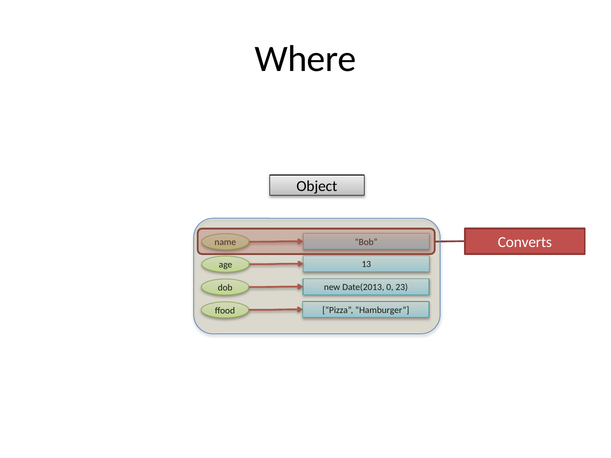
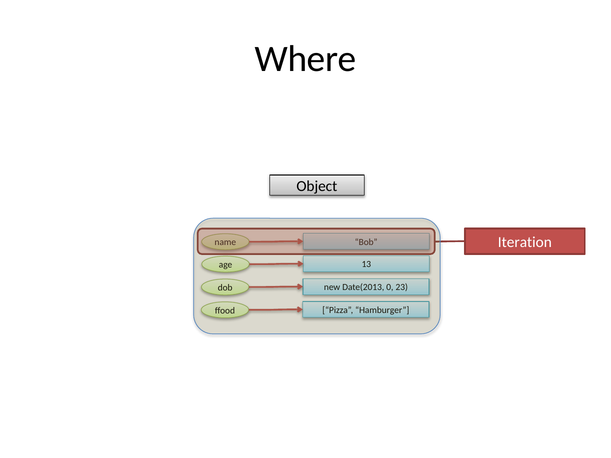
Converts: Converts -> Iteration
